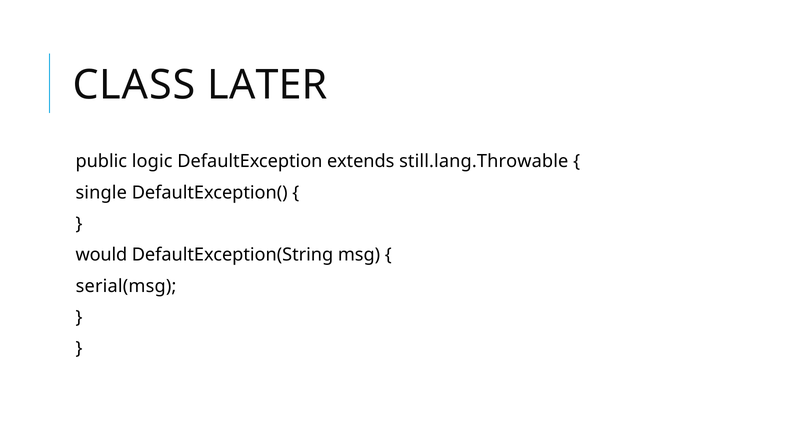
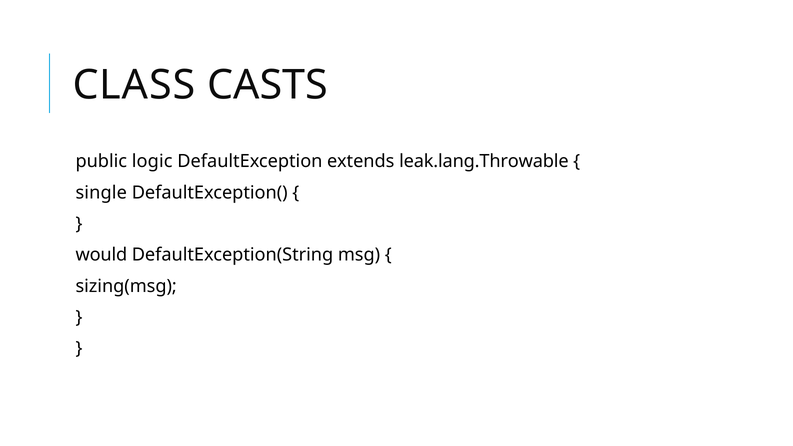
LATER: LATER -> CASTS
still.lang.Throwable: still.lang.Throwable -> leak.lang.Throwable
serial(msg: serial(msg -> sizing(msg
